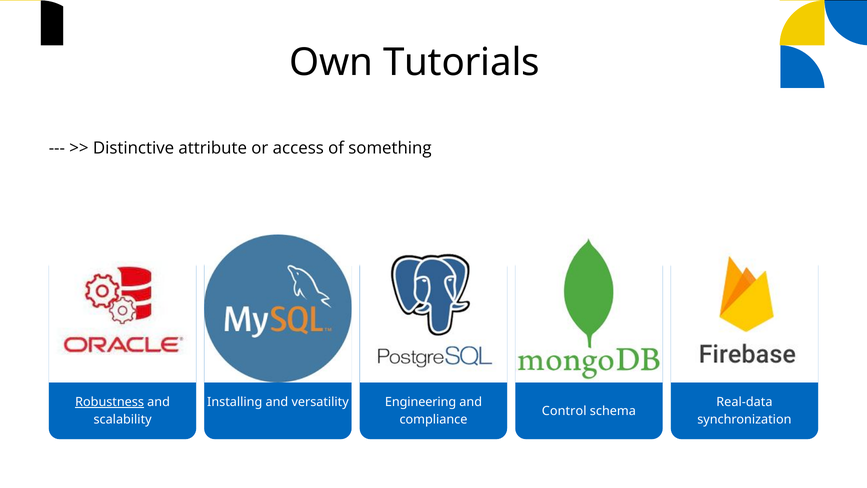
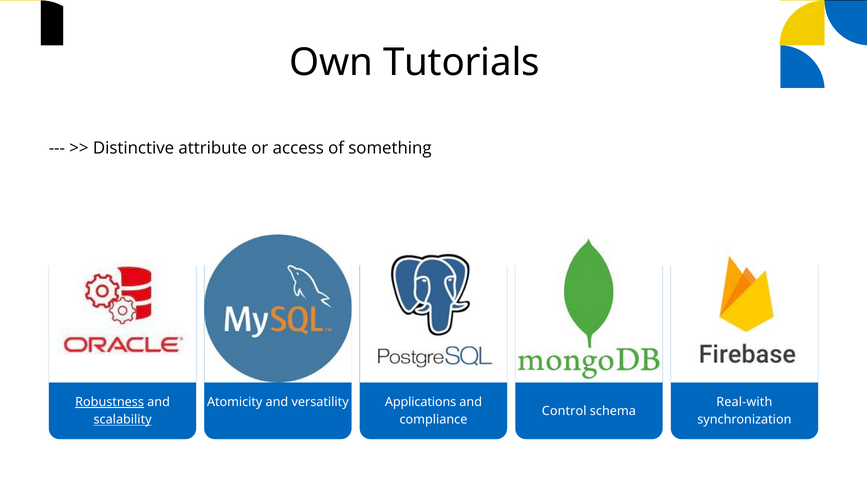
Installing: Installing -> Atomicity
Engineering: Engineering -> Applications
Real-data: Real-data -> Real-with
scalability underline: none -> present
